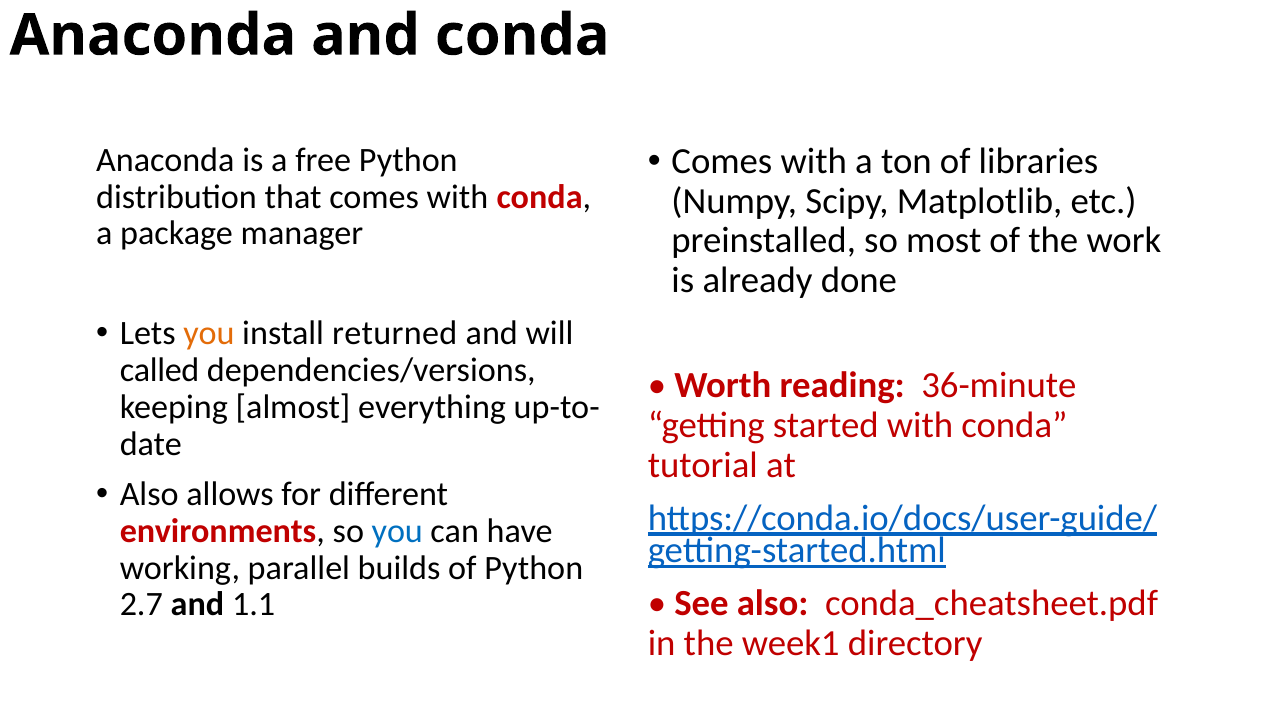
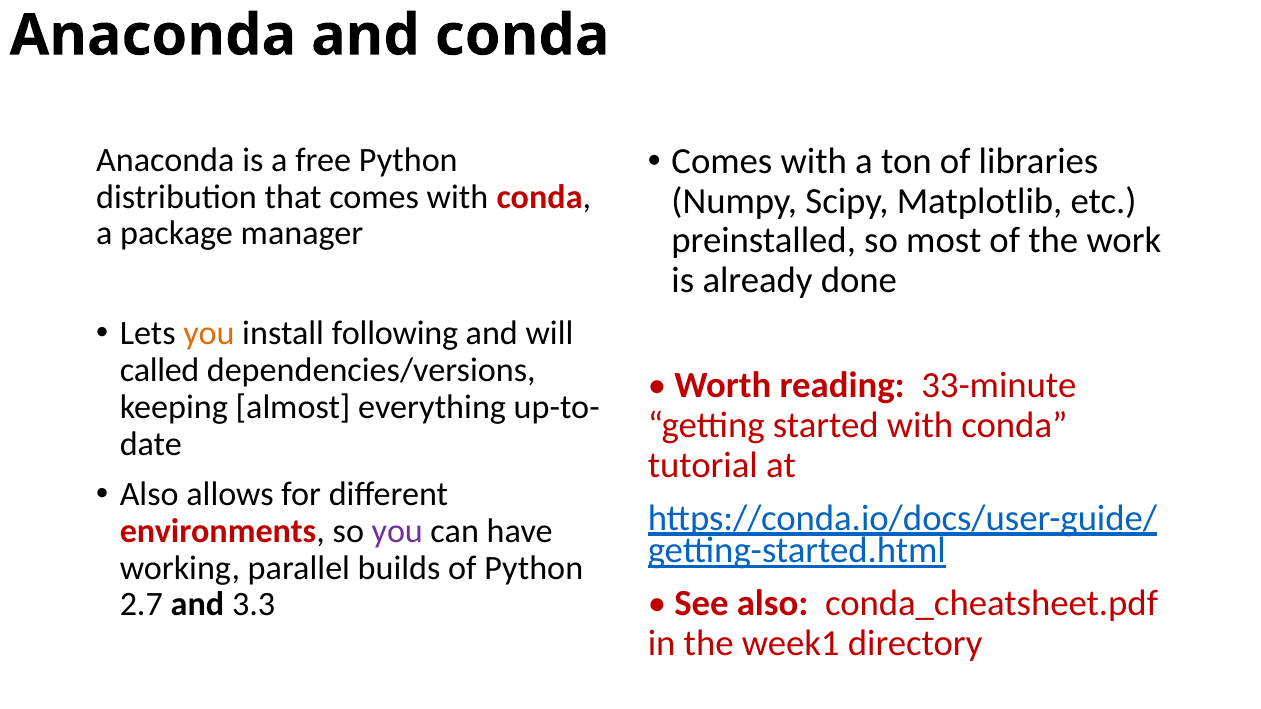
returned: returned -> following
36-minute: 36-minute -> 33-minute
you at (397, 531) colour: blue -> purple
1.1: 1.1 -> 3.3
